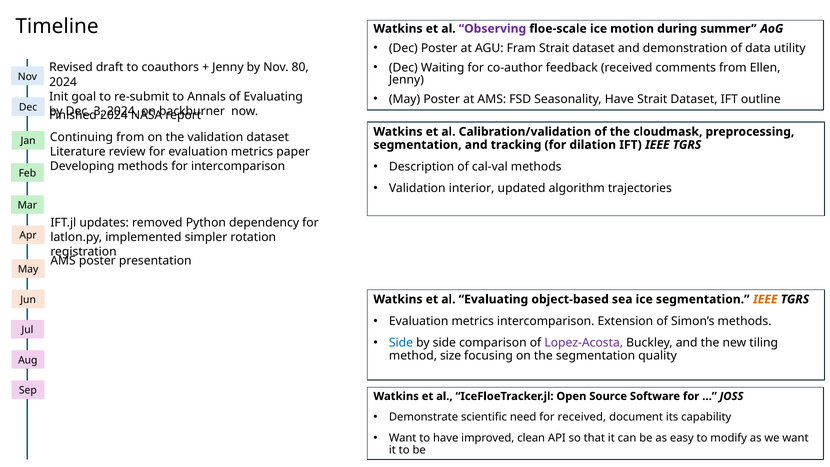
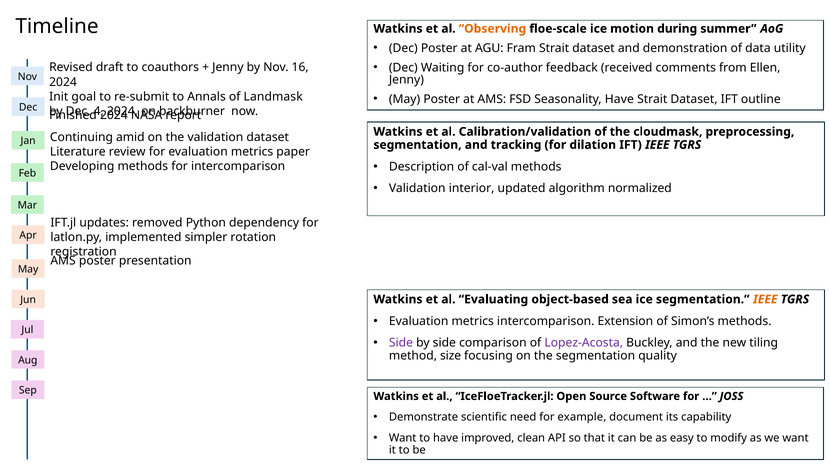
Observing colour: purple -> orange
80: 80 -> 16
of Evaluating: Evaluating -> Landmask
3: 3 -> 4
Continuing from: from -> amid
trajectories: trajectories -> normalized
Side at (401, 343) colour: blue -> purple
for received: received -> example
